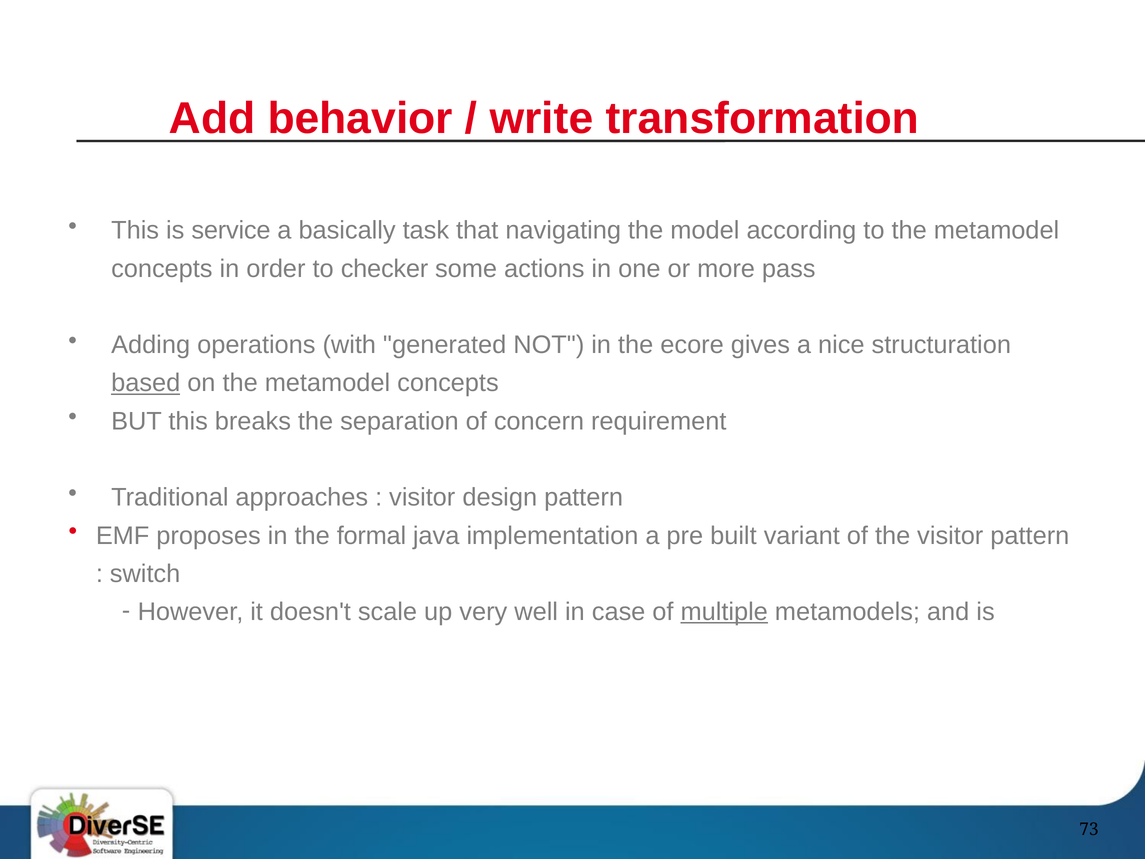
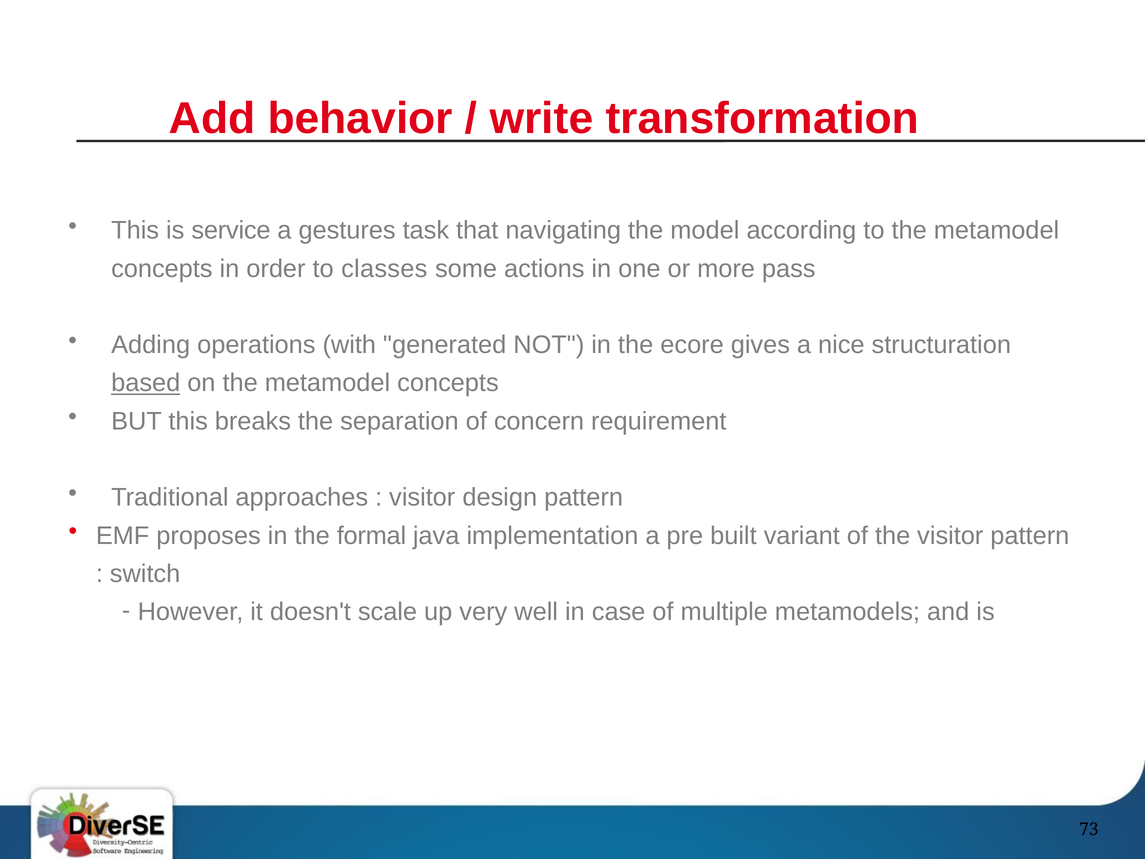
basically: basically -> gestures
checker: checker -> classes
multiple underline: present -> none
